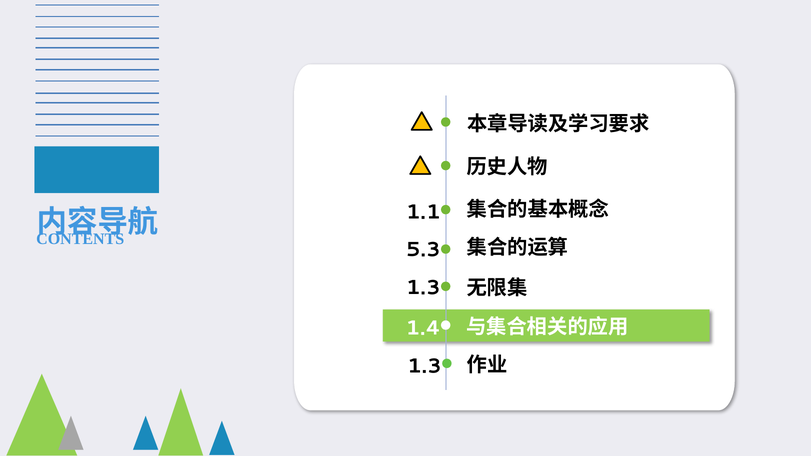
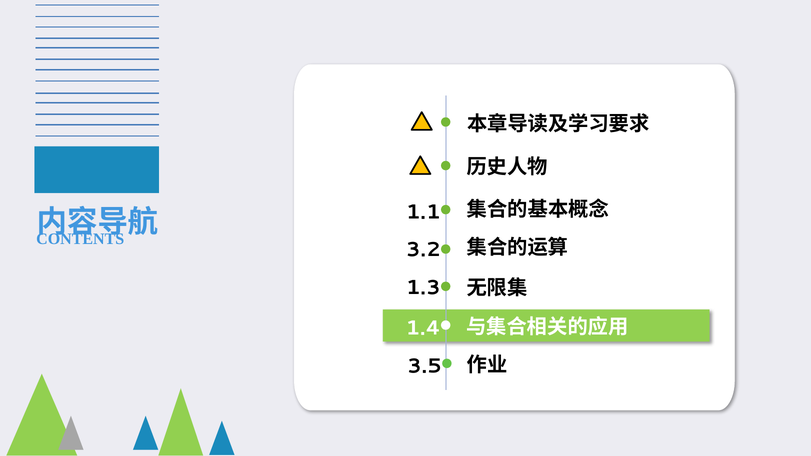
5.3: 5.3 -> 3.2
1.3 at (424, 366): 1.3 -> 3.5
